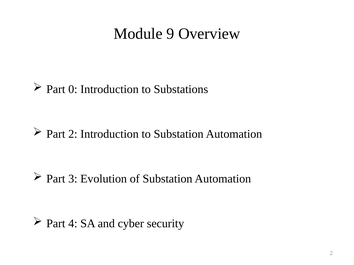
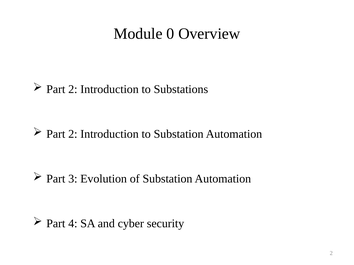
9: 9 -> 0
0 at (73, 89): 0 -> 2
